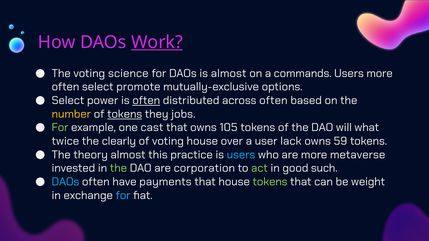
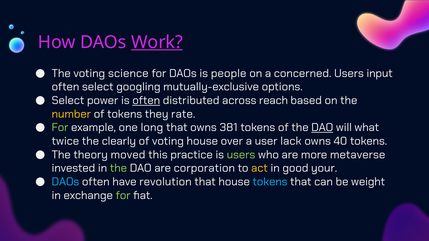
is almost: almost -> people
commands: commands -> concerned
Users more: more -> input
promote: promote -> googling
across often: often -> reach
tokens at (125, 114) underline: present -> none
jobs: jobs -> rate
cast: cast -> long
105: 105 -> 381
DAO at (322, 128) underline: none -> present
59: 59 -> 40
theory almost: almost -> moved
users at (241, 155) colour: light blue -> light green
act colour: light green -> yellow
such: such -> your
payments: payments -> revolution
tokens at (270, 182) colour: light green -> light blue
for at (123, 196) colour: light blue -> light green
